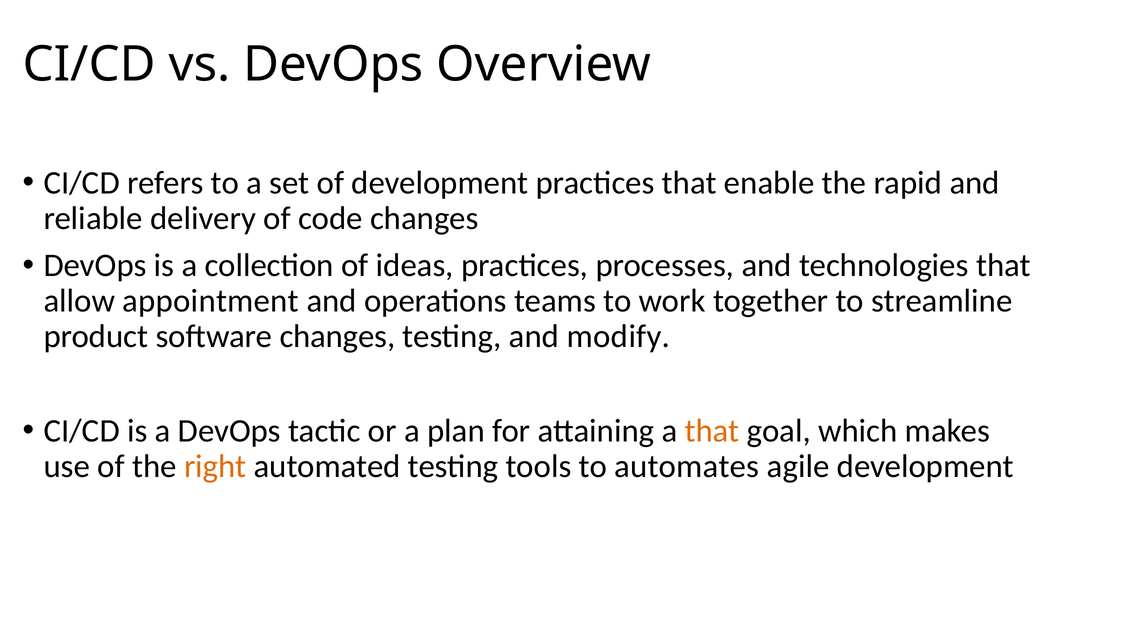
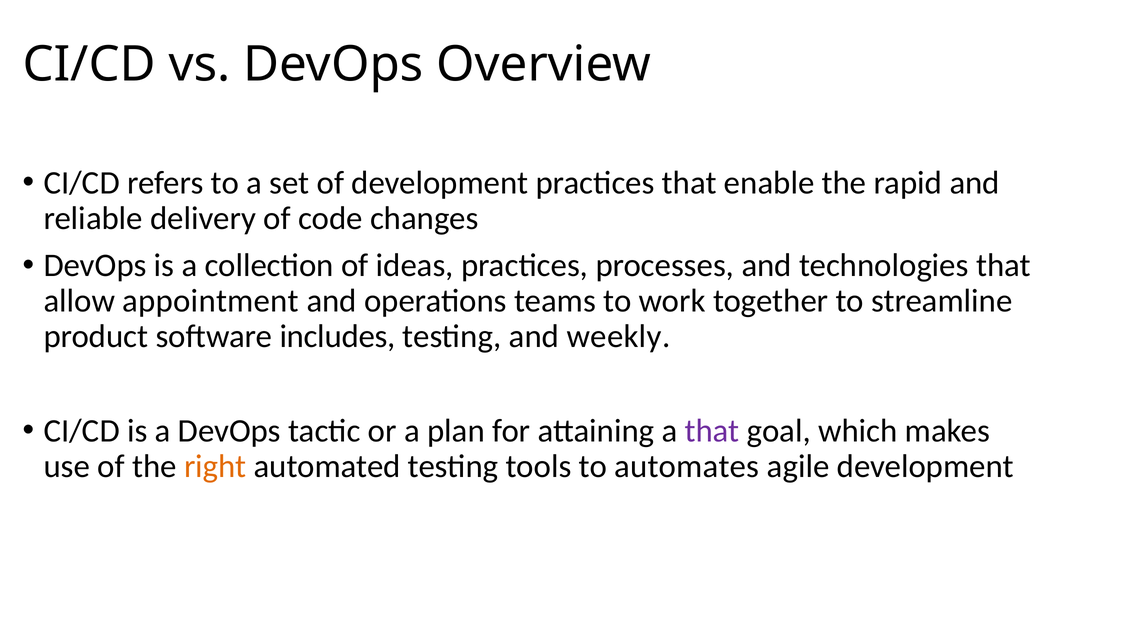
software changes: changes -> includes
modify: modify -> weekly
that at (712, 431) colour: orange -> purple
